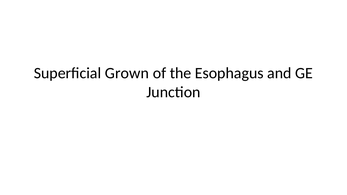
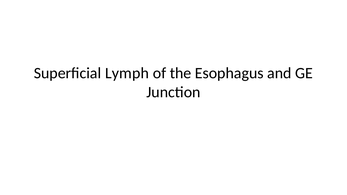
Grown: Grown -> Lymph
